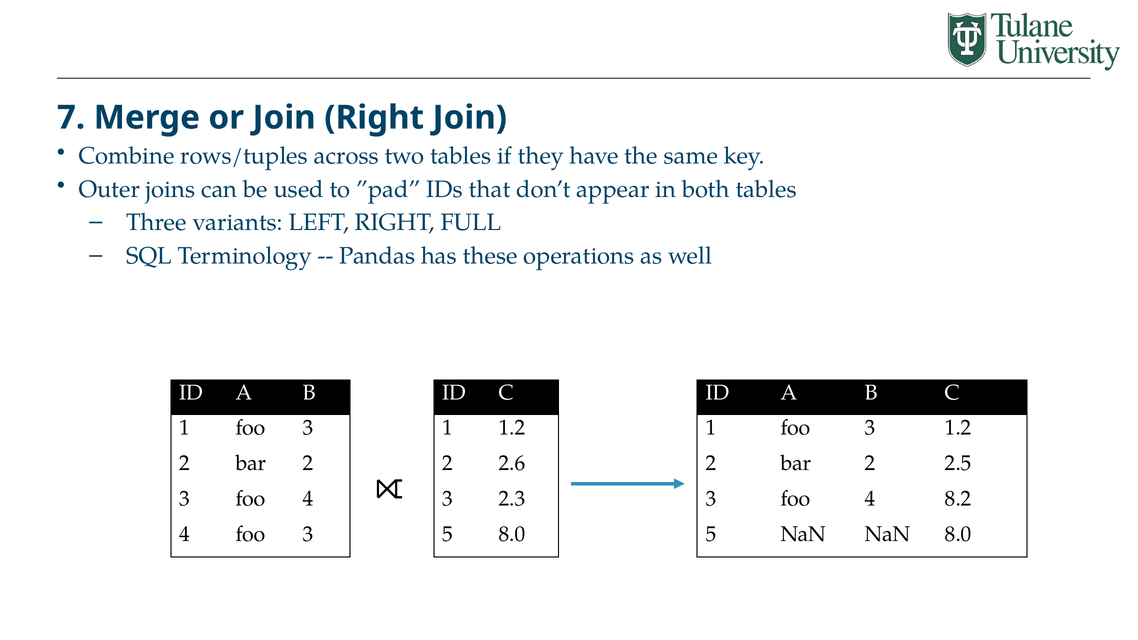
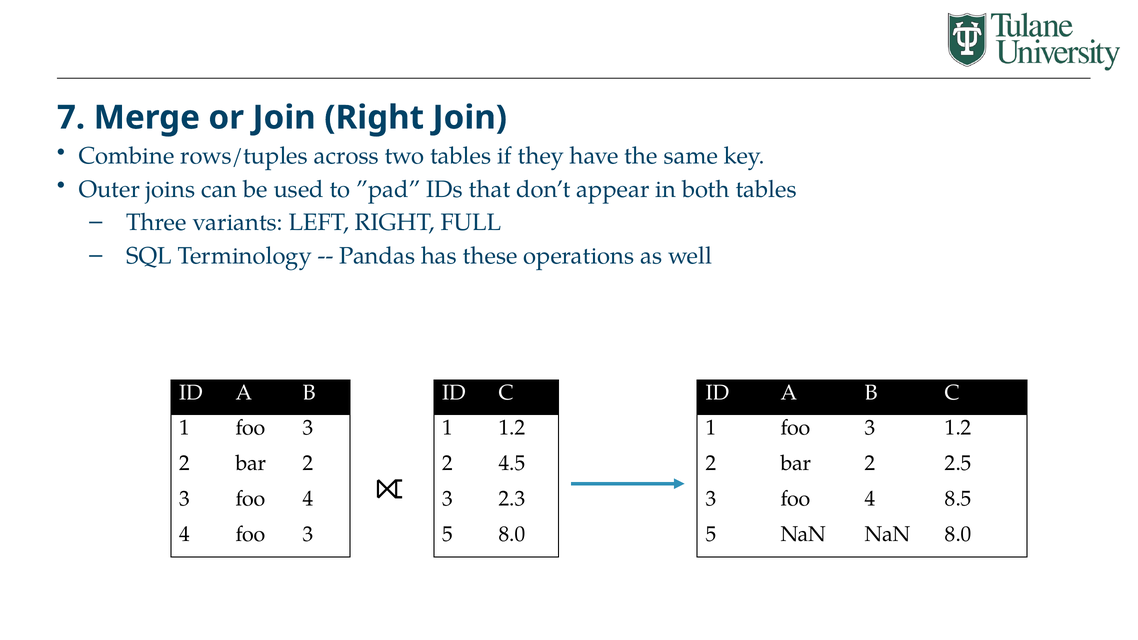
2.6: 2.6 -> 4.5
8.2: 8.2 -> 8.5
